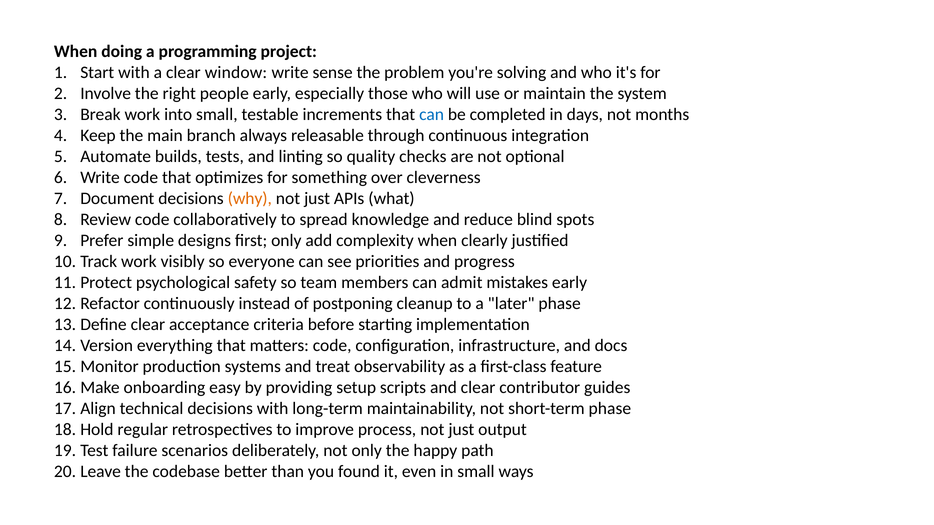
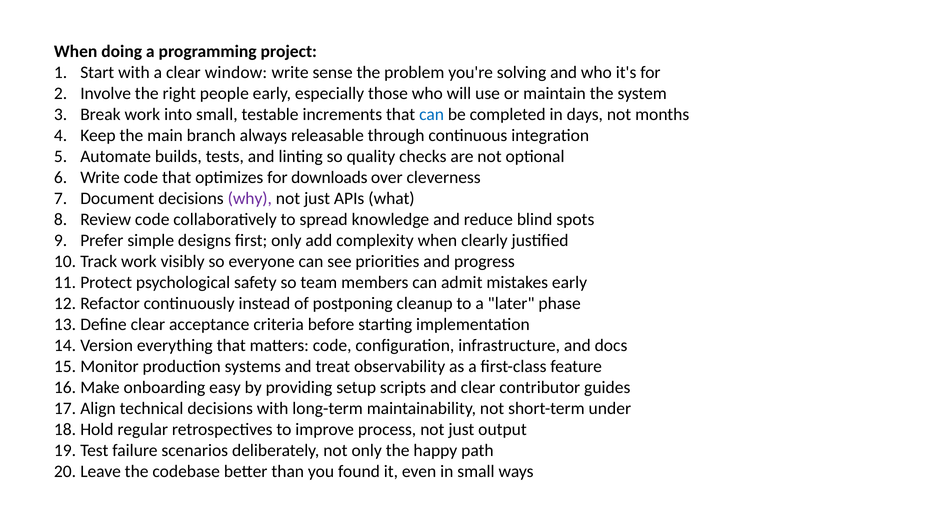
something: something -> downloads
why colour: orange -> purple
short-term phase: phase -> under
